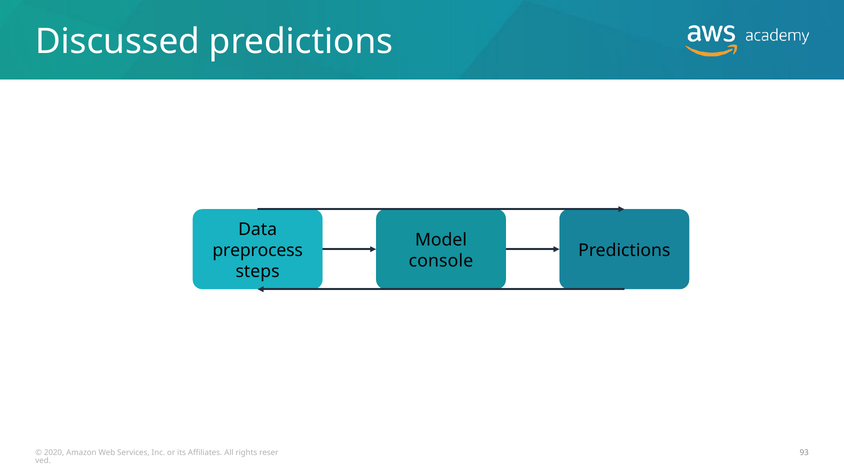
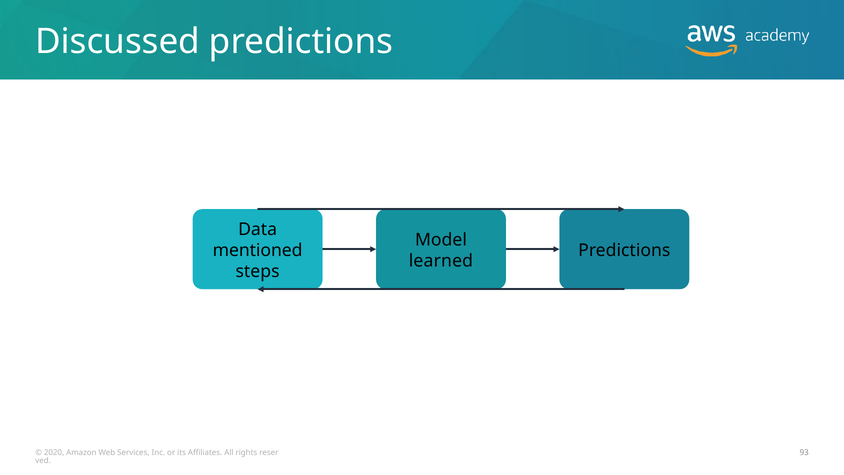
preprocess: preprocess -> mentioned
console: console -> learned
